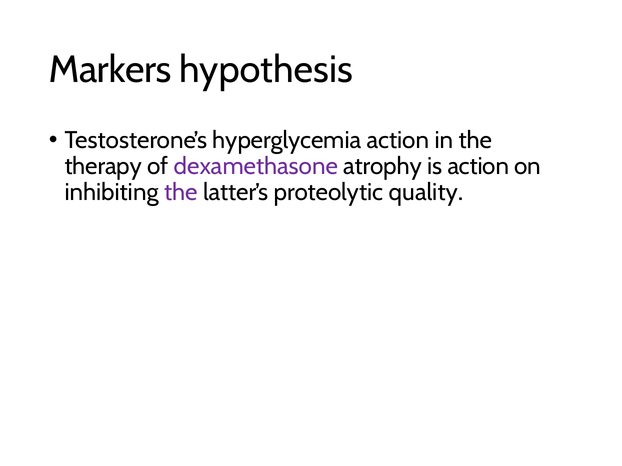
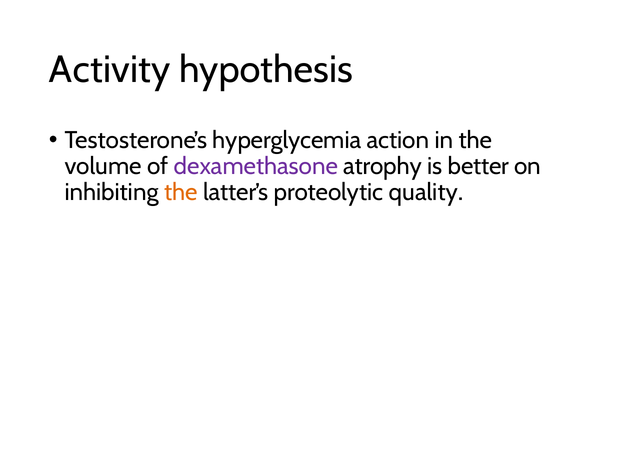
Markers: Markers -> Activity
therapy: therapy -> volume
is action: action -> better
the at (181, 192) colour: purple -> orange
